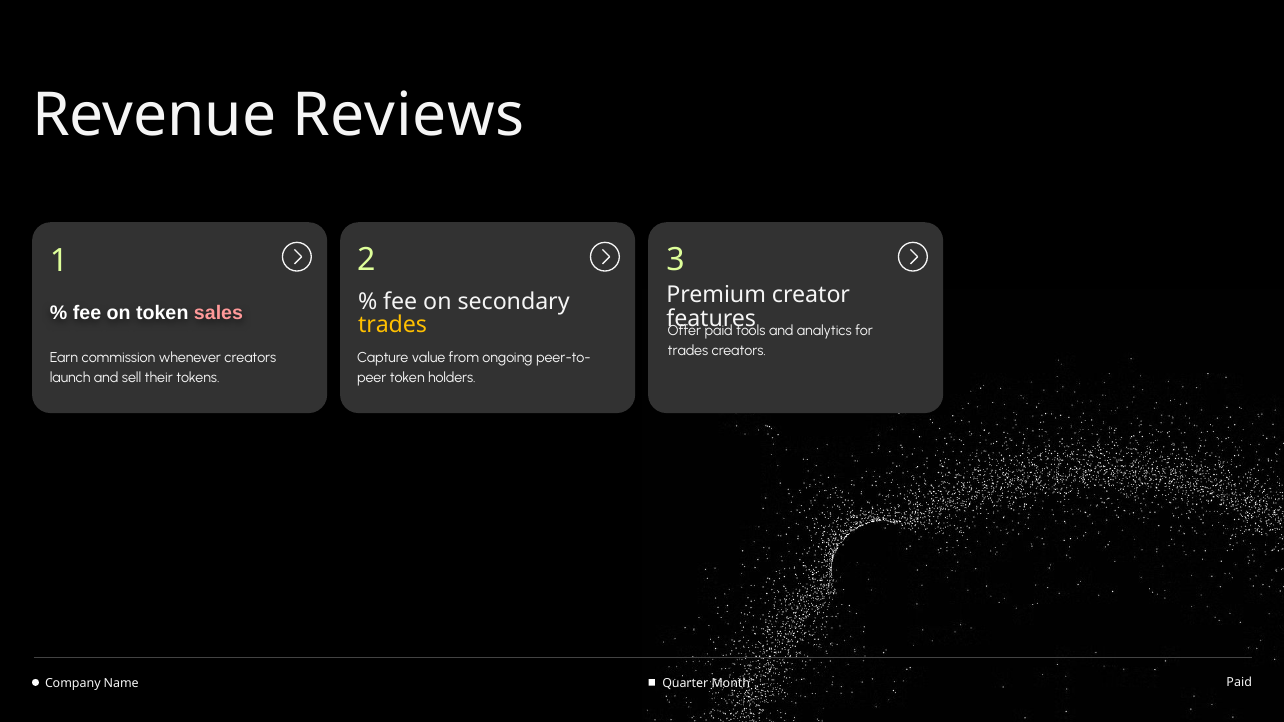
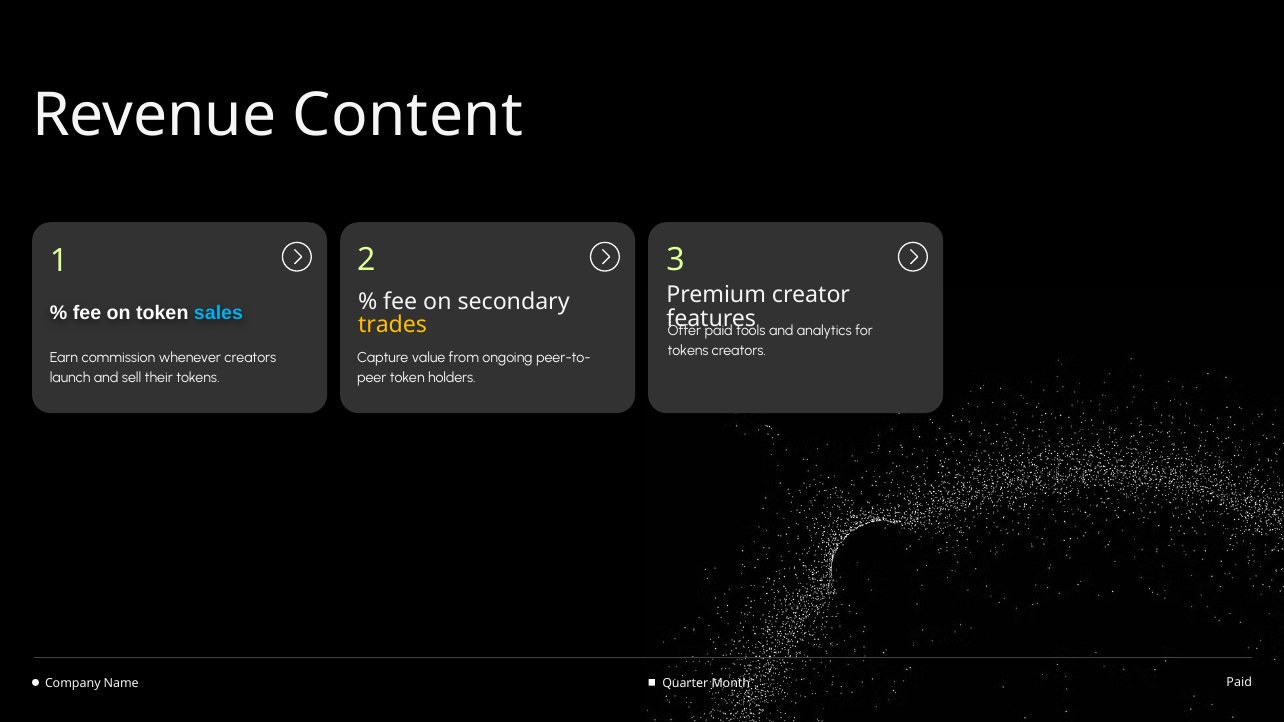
Reviews: Reviews -> Content
sales colour: pink -> light blue
trades at (688, 351): trades -> tokens
